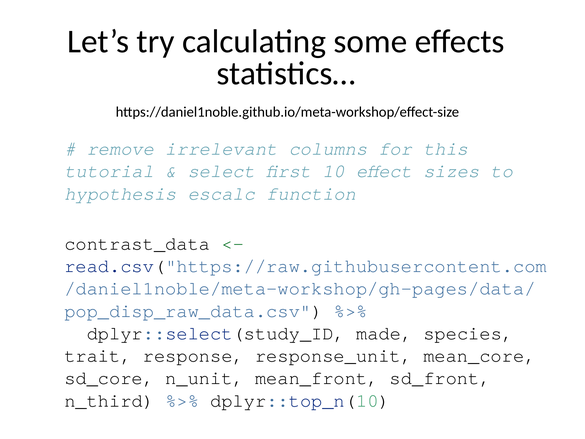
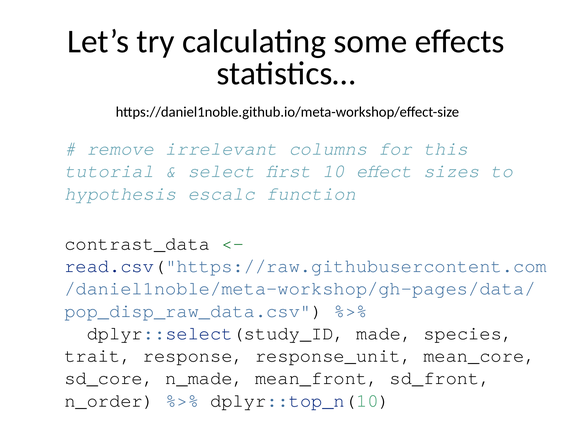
n_unit: n_unit -> n_made
n_third: n_third -> n_order
